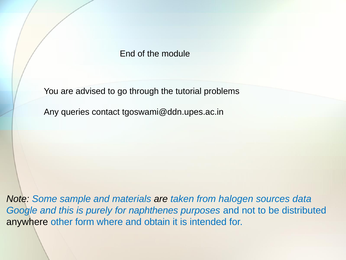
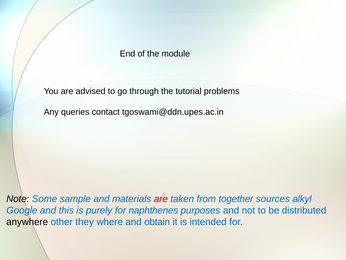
are at (161, 198) colour: black -> red
halogen: halogen -> together
data: data -> alkyl
form: form -> they
